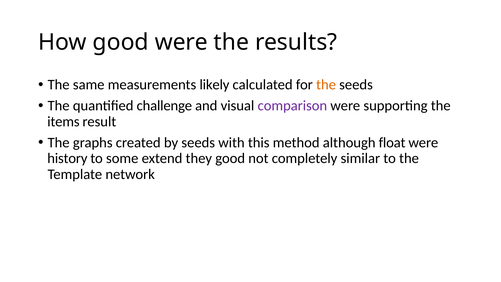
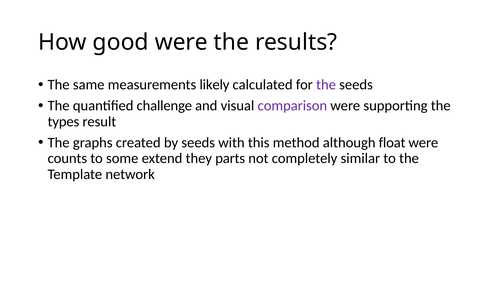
the at (326, 85) colour: orange -> purple
items: items -> types
history: history -> counts
they good: good -> parts
